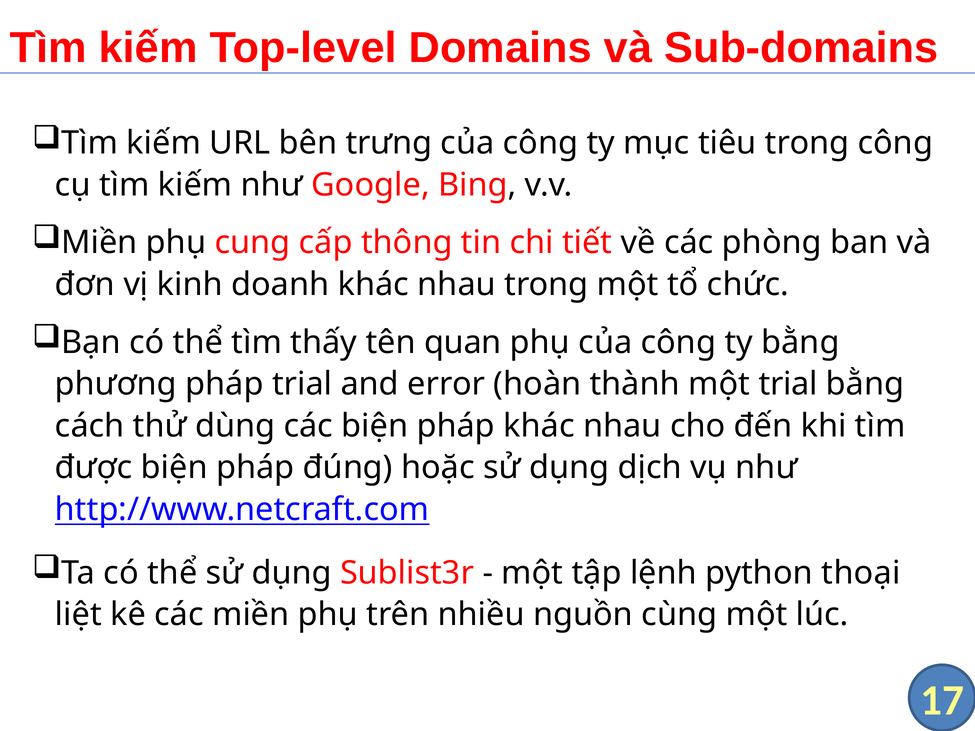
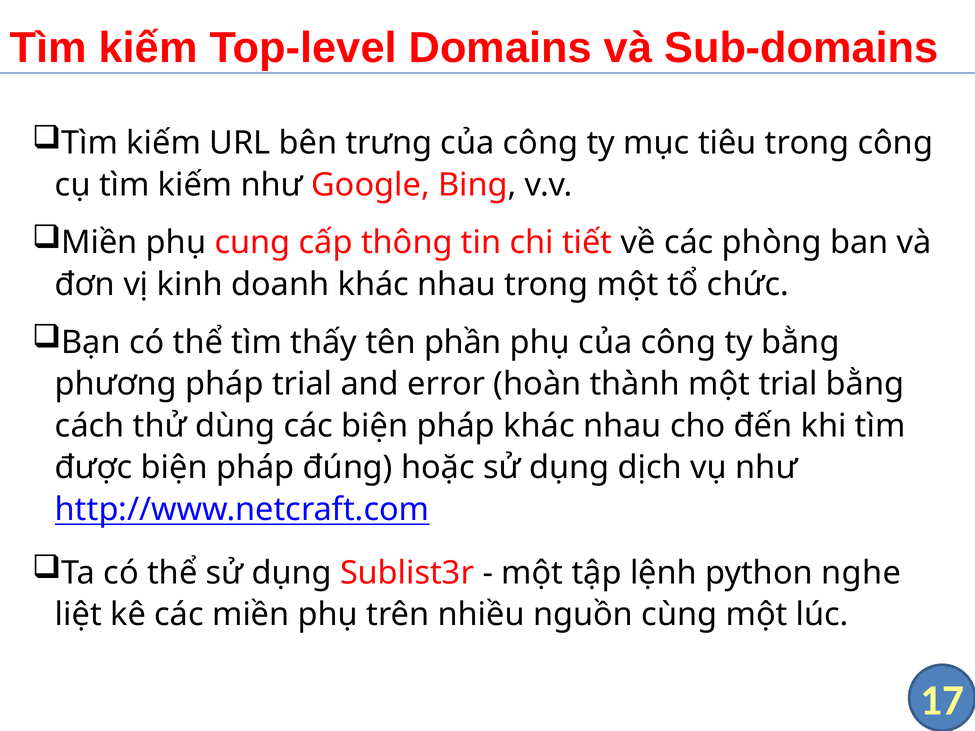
quan: quan -> phần
thoại: thoại -> nghe
